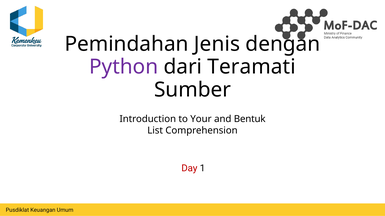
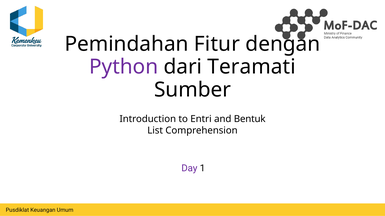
Jenis: Jenis -> Fitur
Your: Your -> Entri
Day colour: red -> purple
